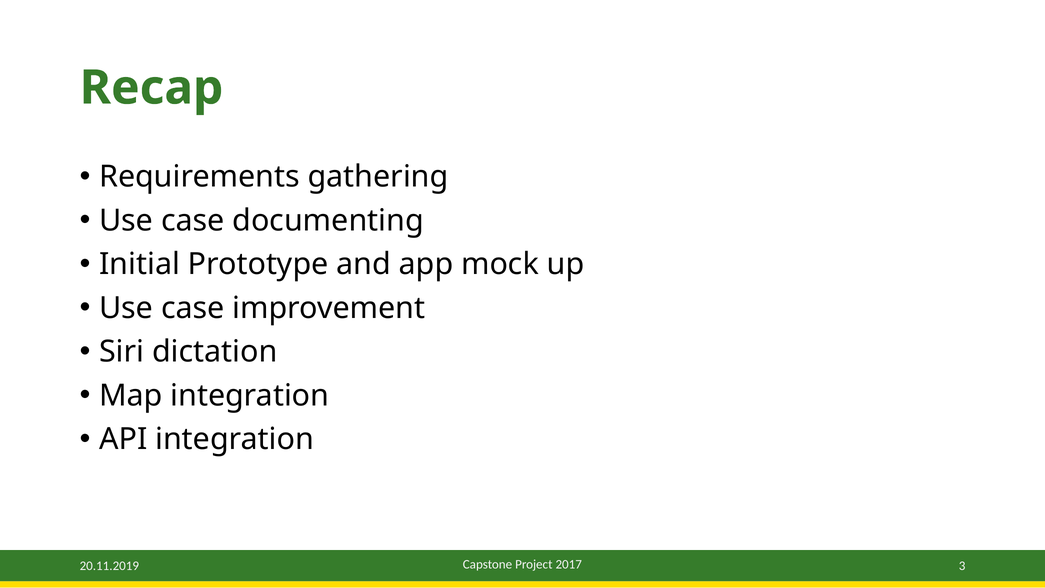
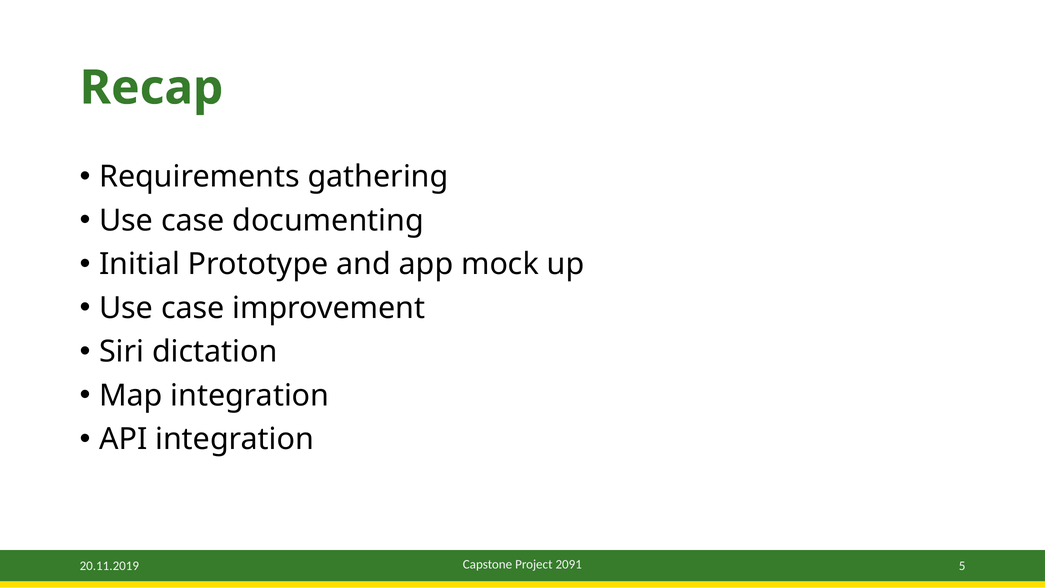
2017: 2017 -> 2091
3: 3 -> 5
